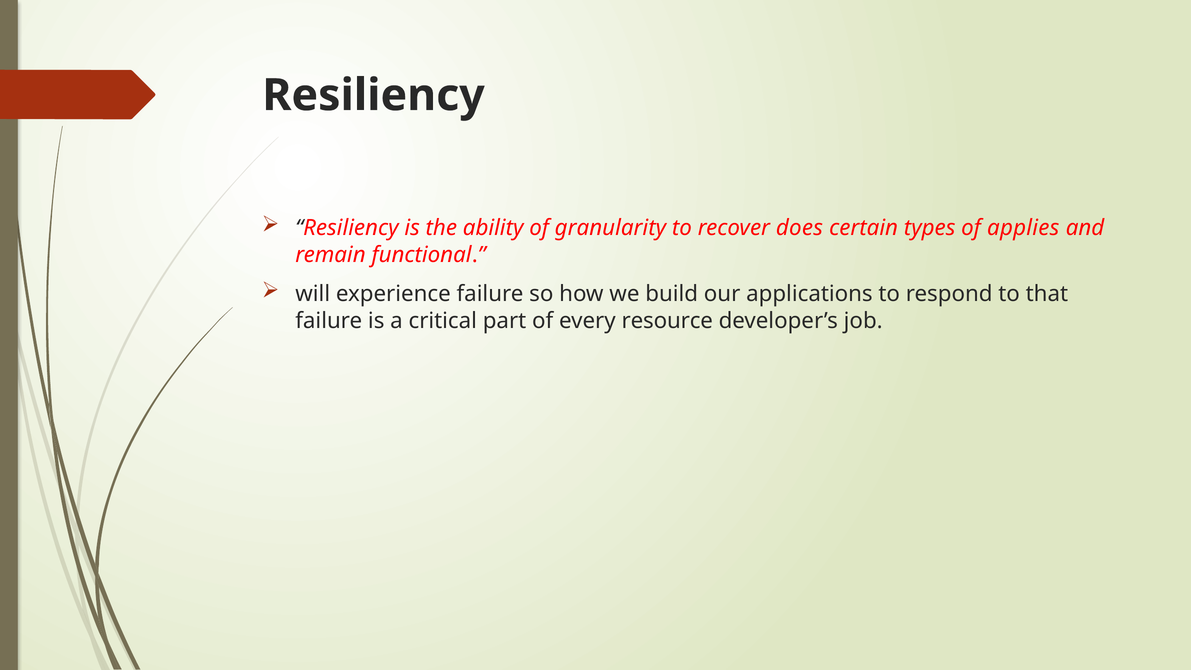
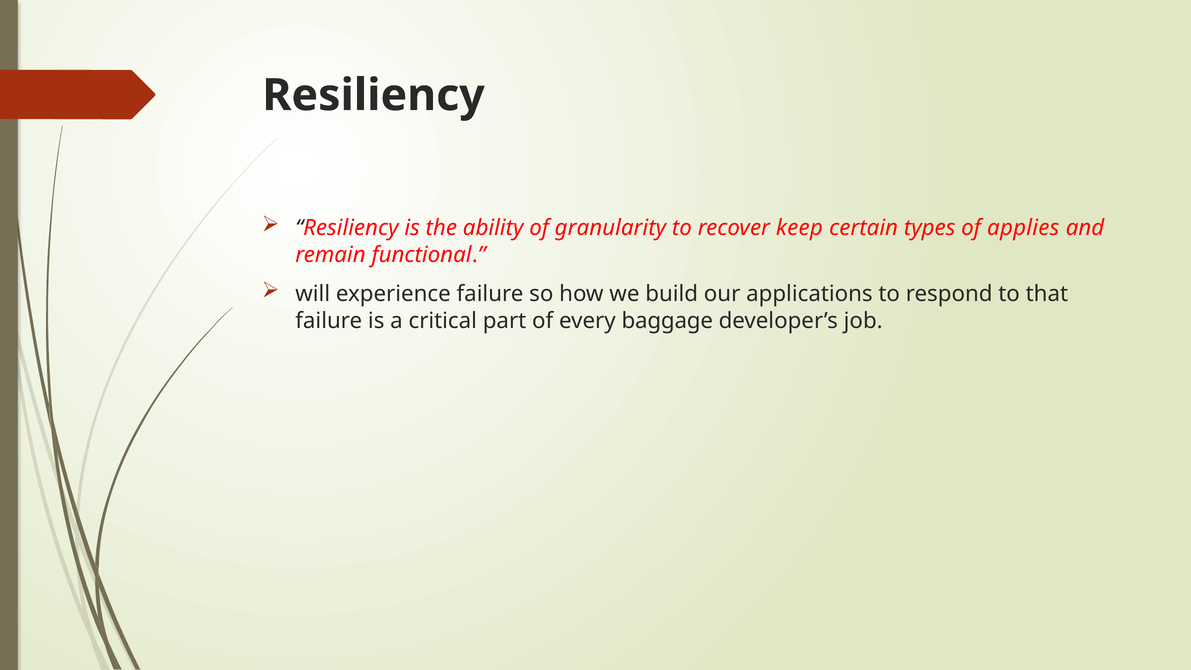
does: does -> keep
resource: resource -> baggage
